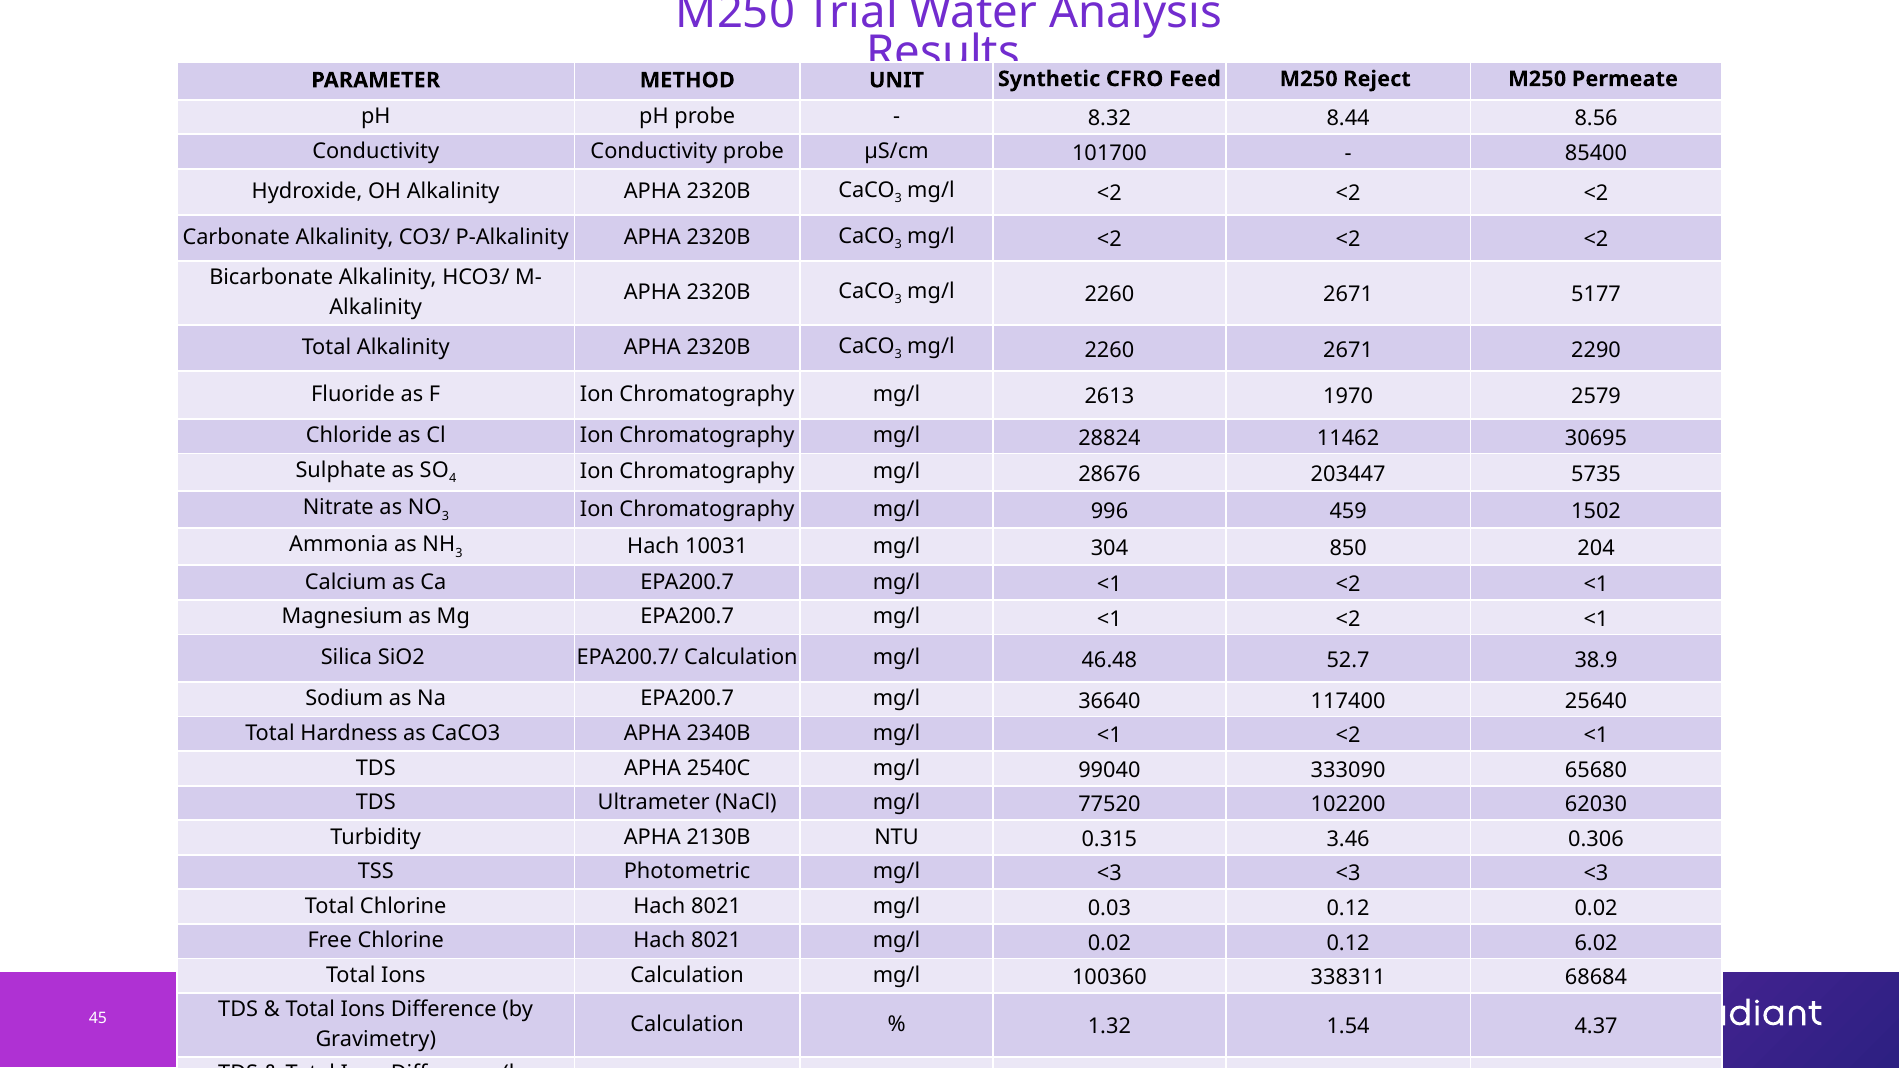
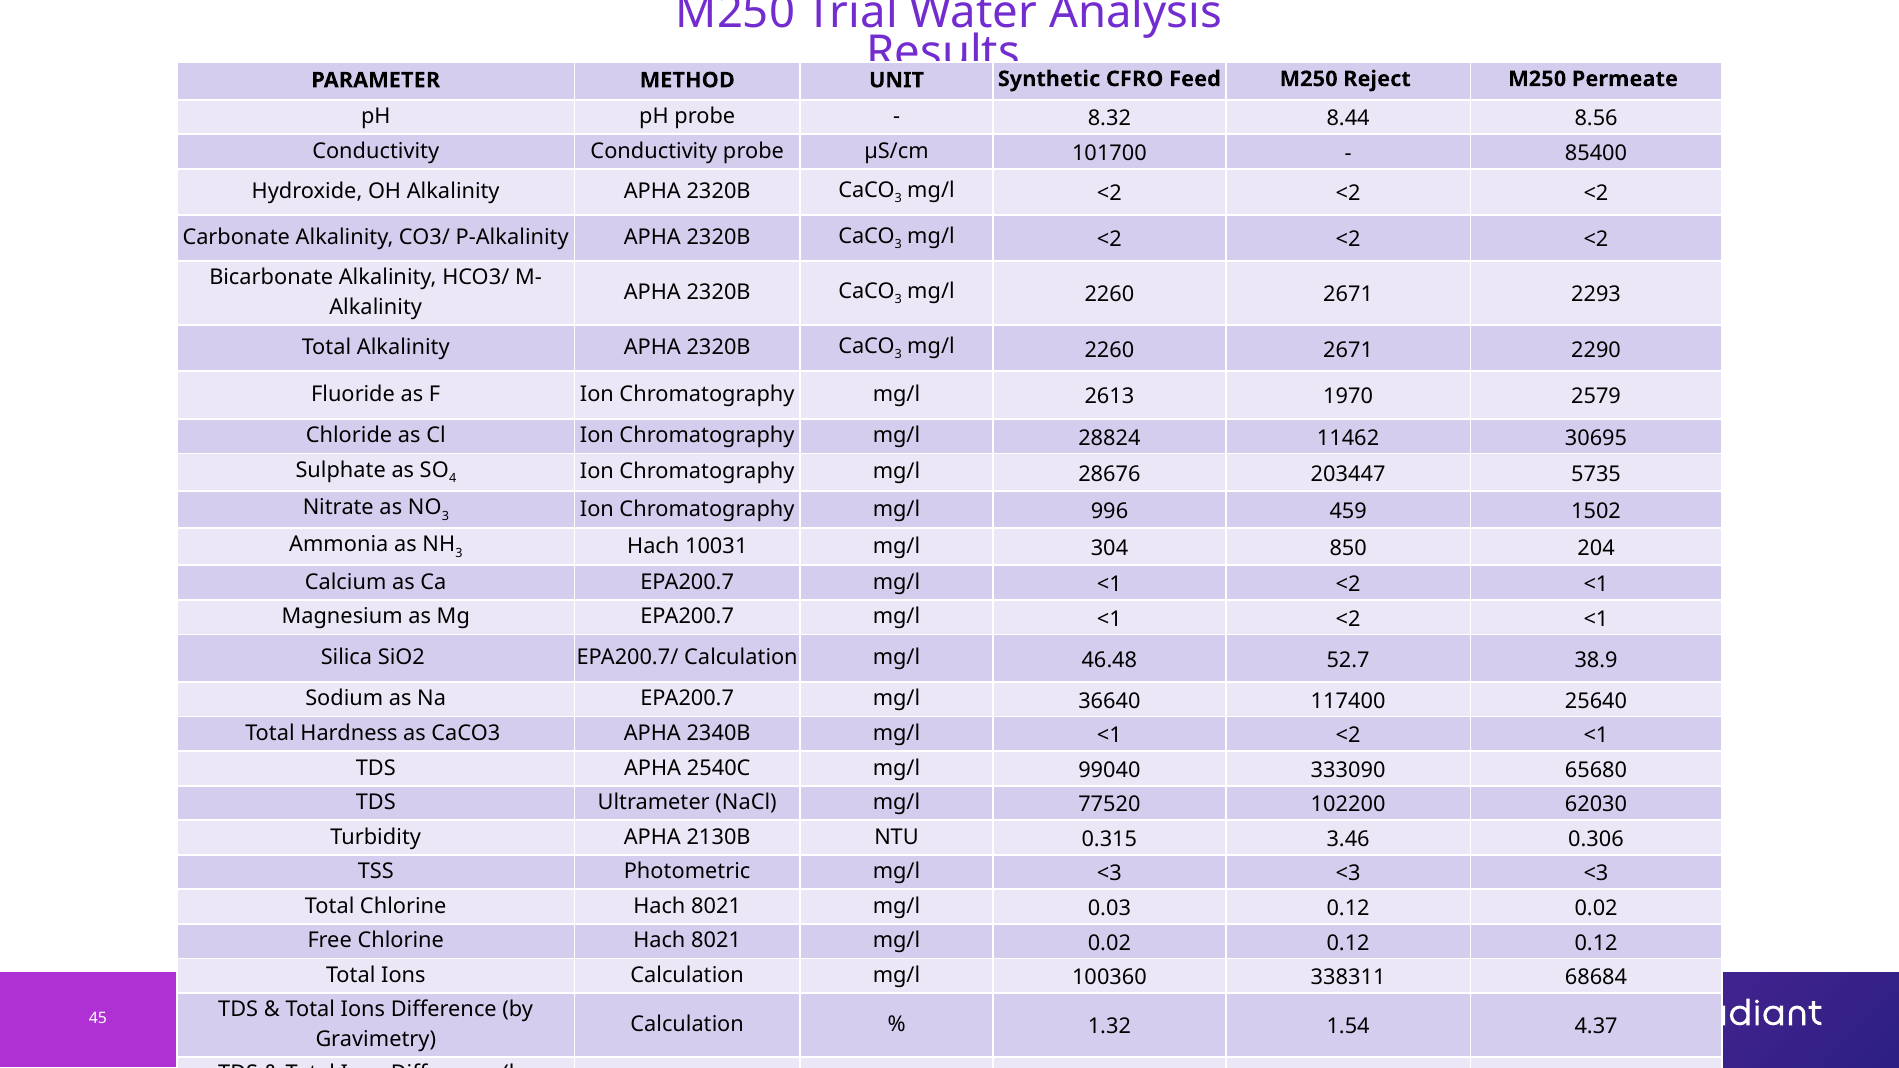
5177: 5177 -> 2293
0.12 6.02: 6.02 -> 0.12
